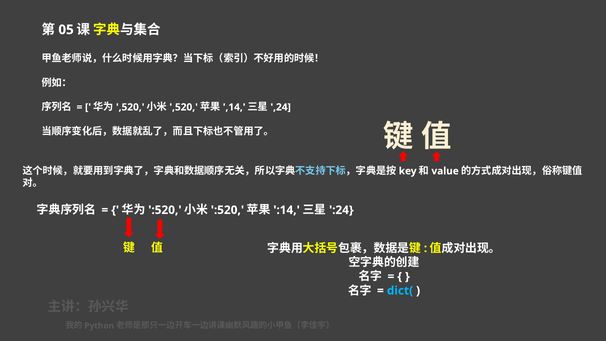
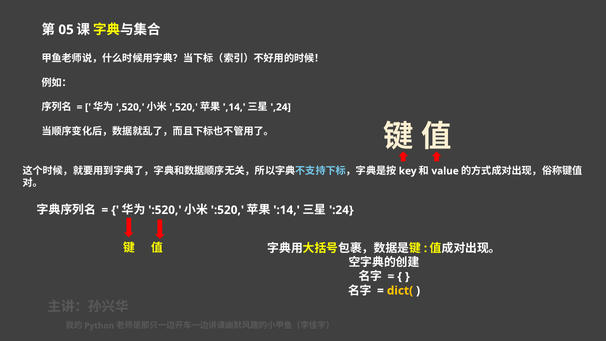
dict( colour: light blue -> yellow
